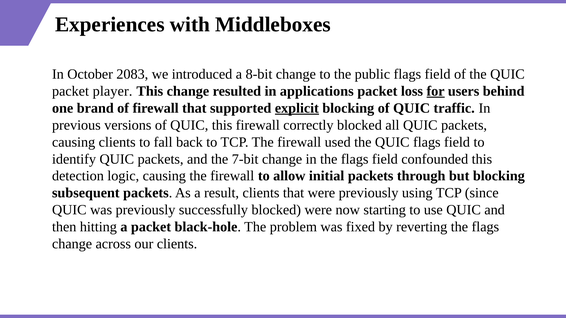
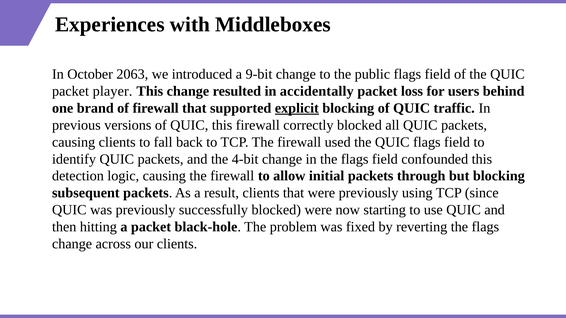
2083: 2083 -> 2063
8-bit: 8-bit -> 9-bit
applications: applications -> accidentally
for underline: present -> none
7-bit: 7-bit -> 4-bit
